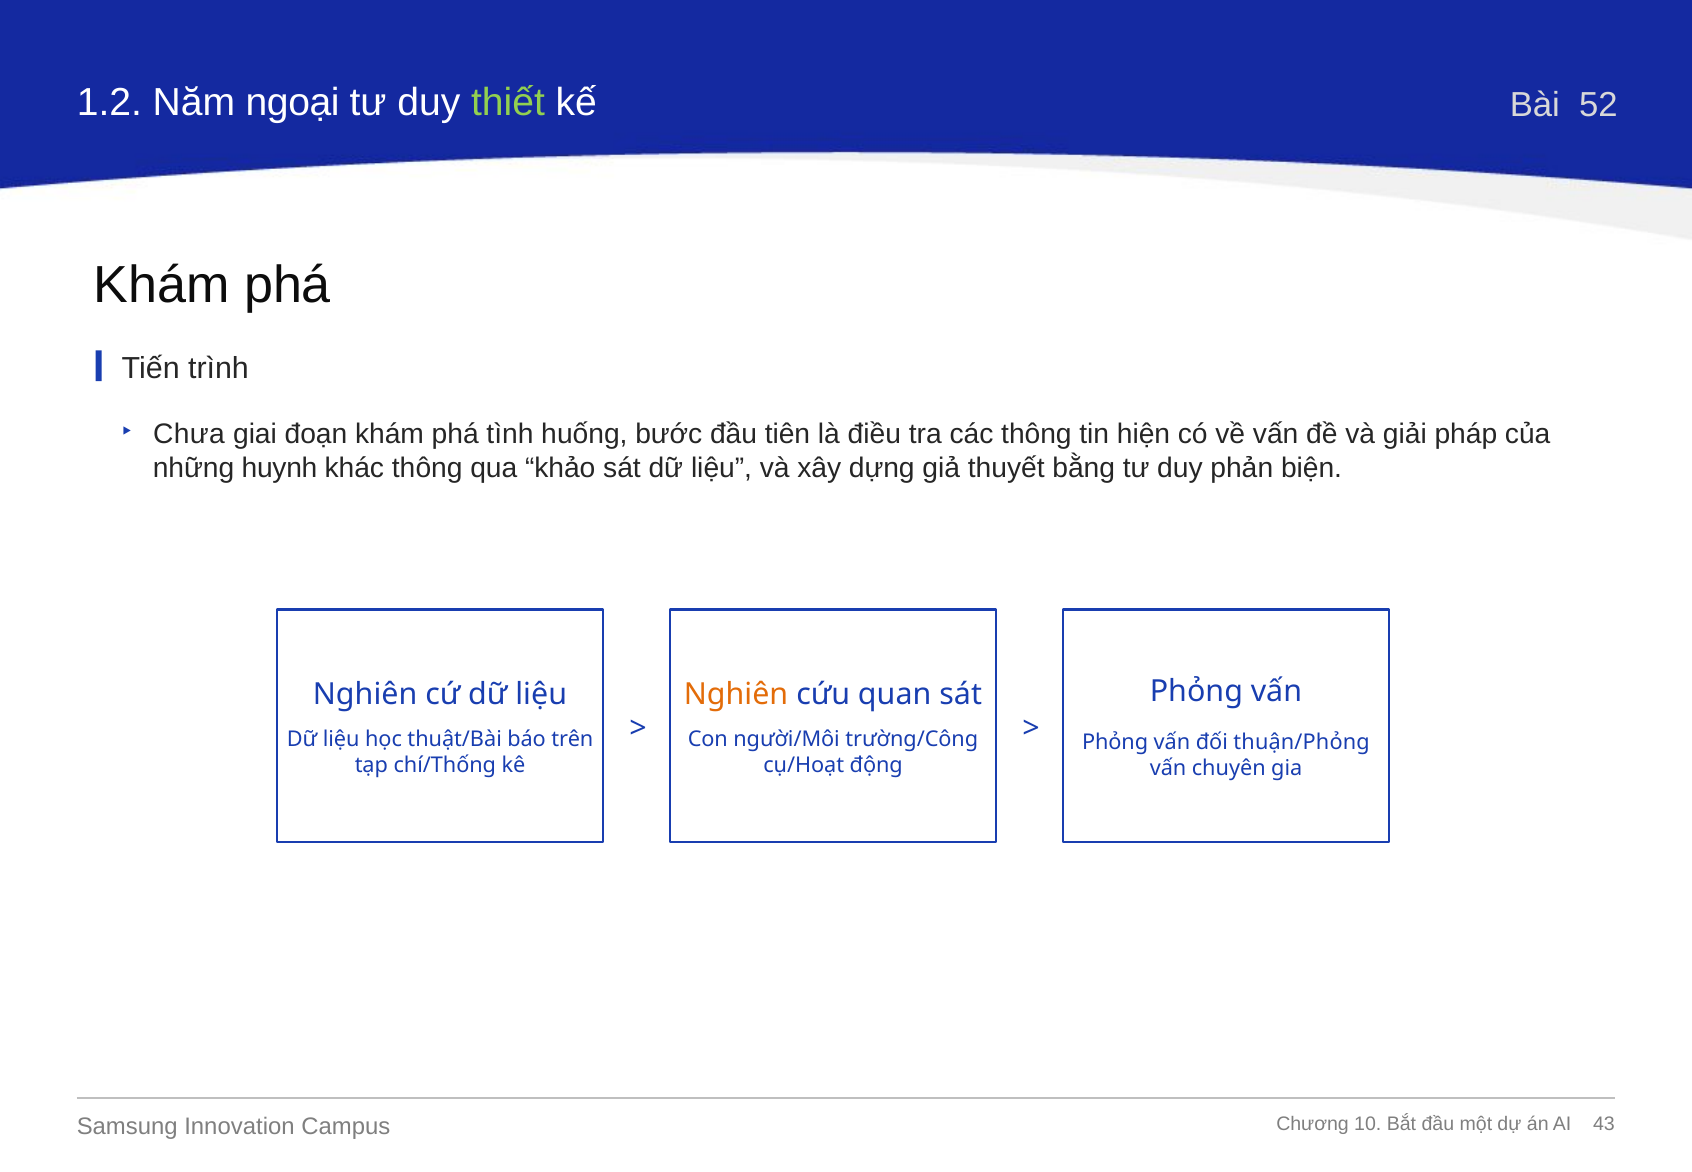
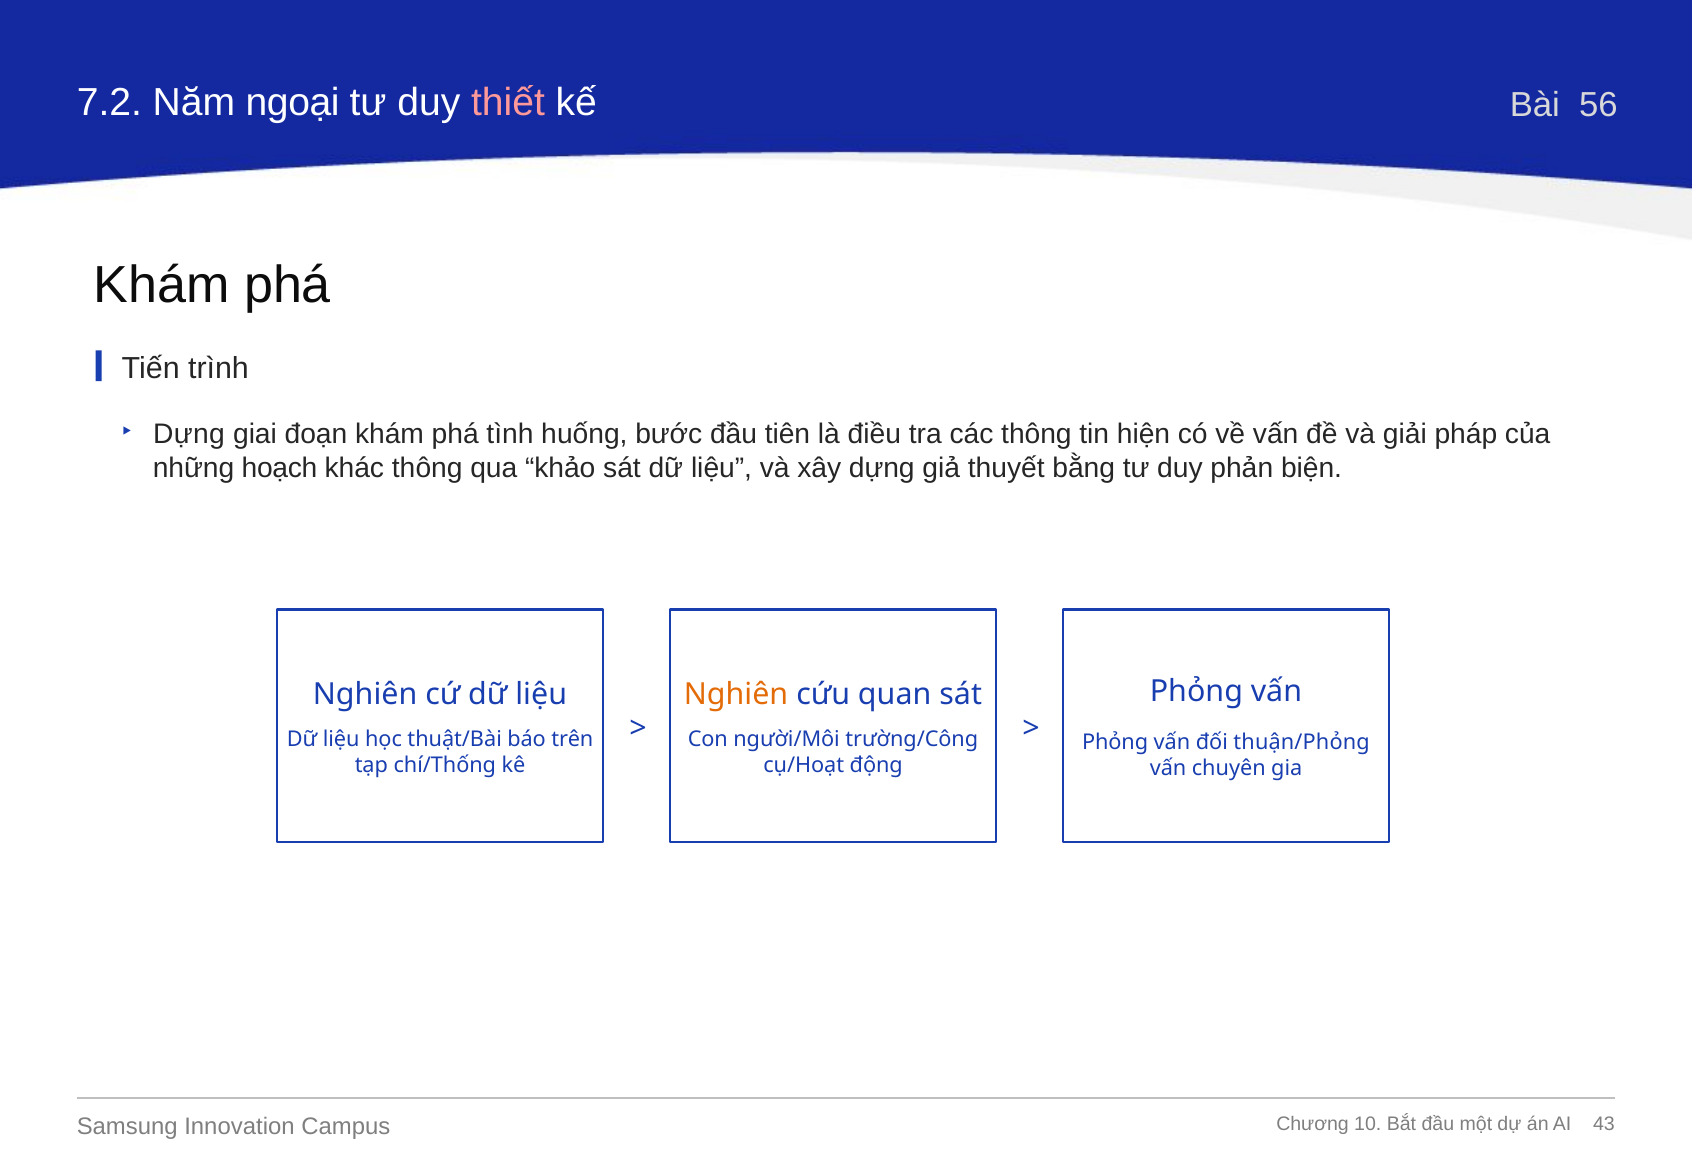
1.2: 1.2 -> 7.2
thiết colour: light green -> pink
52: 52 -> 56
Chưa at (189, 434): Chưa -> Dựng
huynh: huynh -> hoạch
